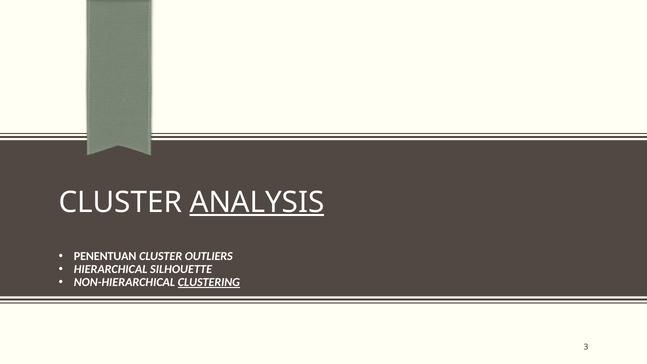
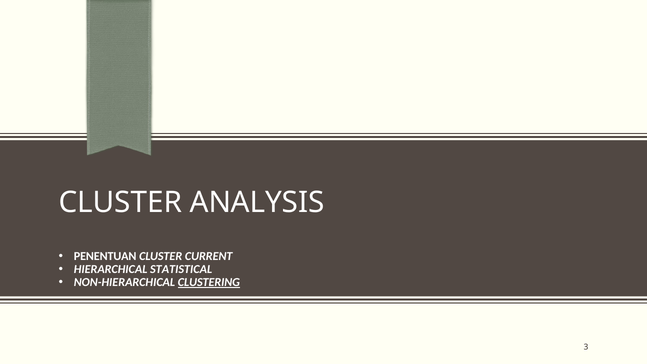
ANALYSIS underline: present -> none
OUTLIERS: OUTLIERS -> CURRENT
SILHOUETTE: SILHOUETTE -> STATISTICAL
